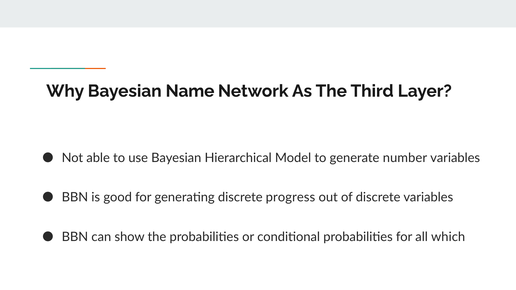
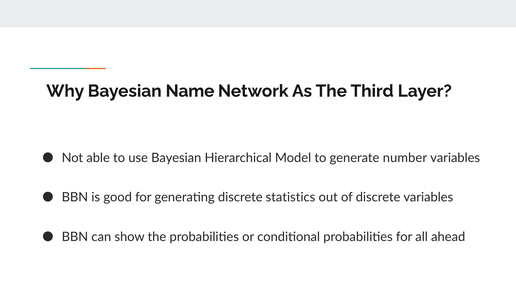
progress: progress -> statistics
which: which -> ahead
